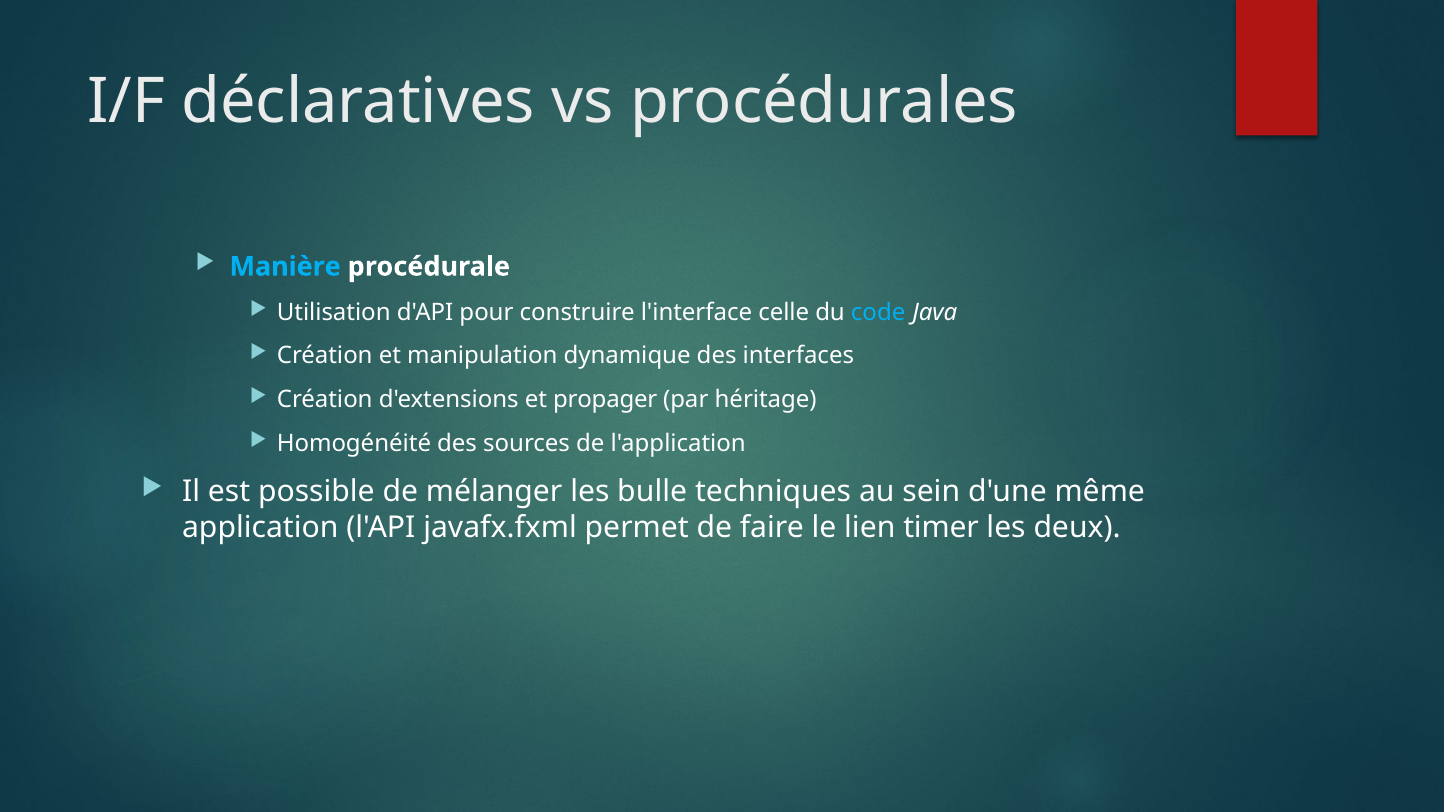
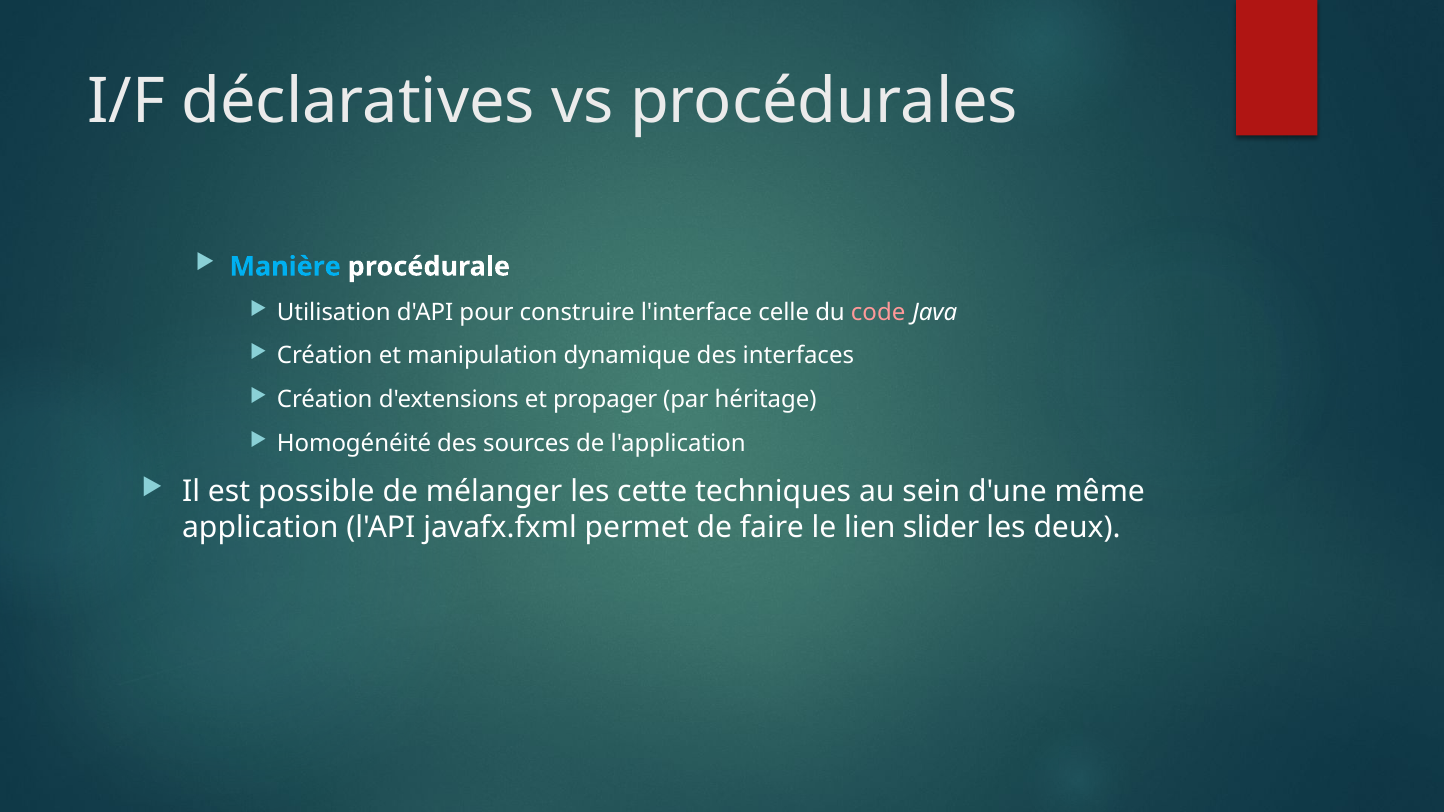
code colour: light blue -> pink
bulle: bulle -> cette
timer: timer -> slider
